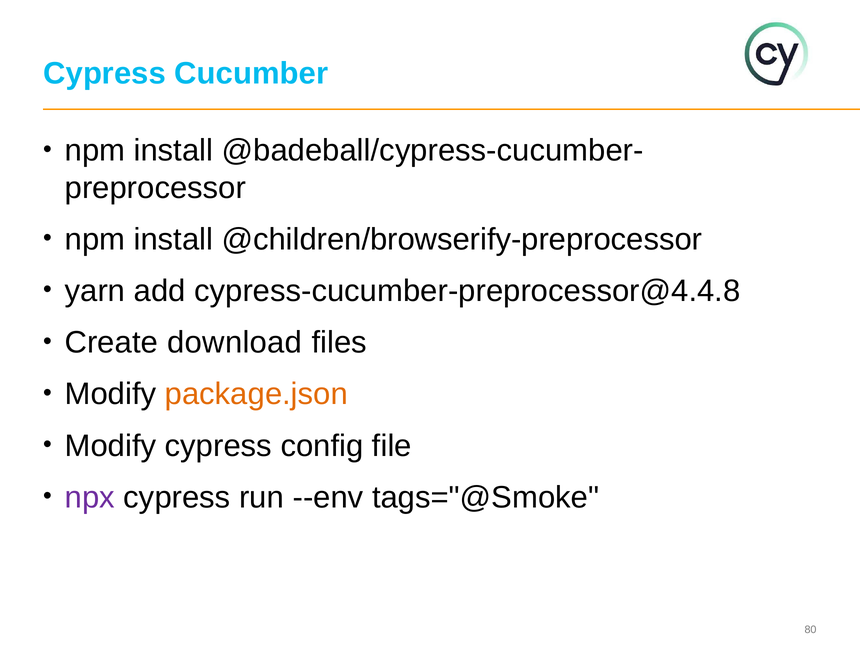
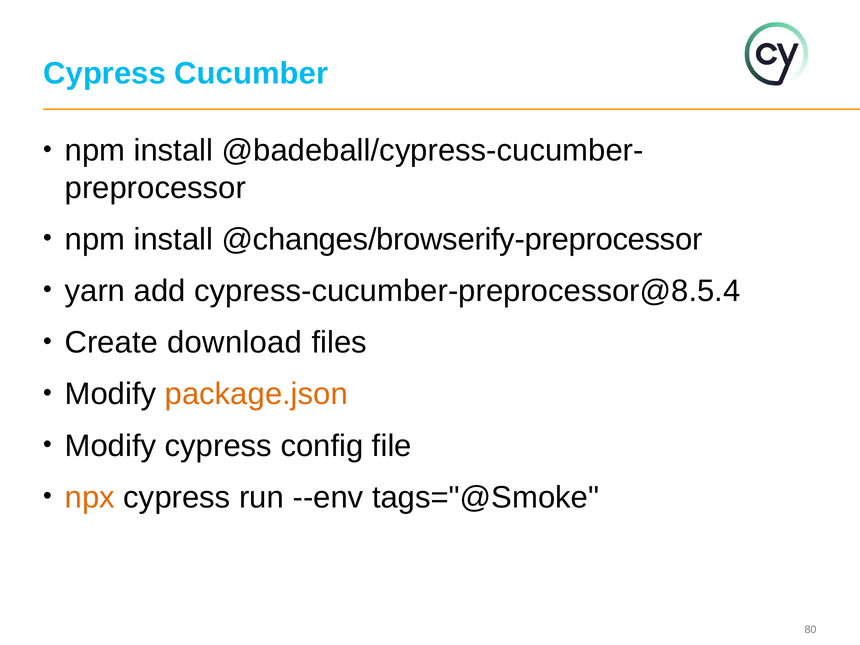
@children/browserify-preprocessor: @children/browserify-preprocessor -> @changes/browserify-preprocessor
cypress-cucumber-preprocessor@4.4.8: cypress-cucumber-preprocessor@4.4.8 -> cypress-cucumber-preprocessor@8.5.4
npx colour: purple -> orange
